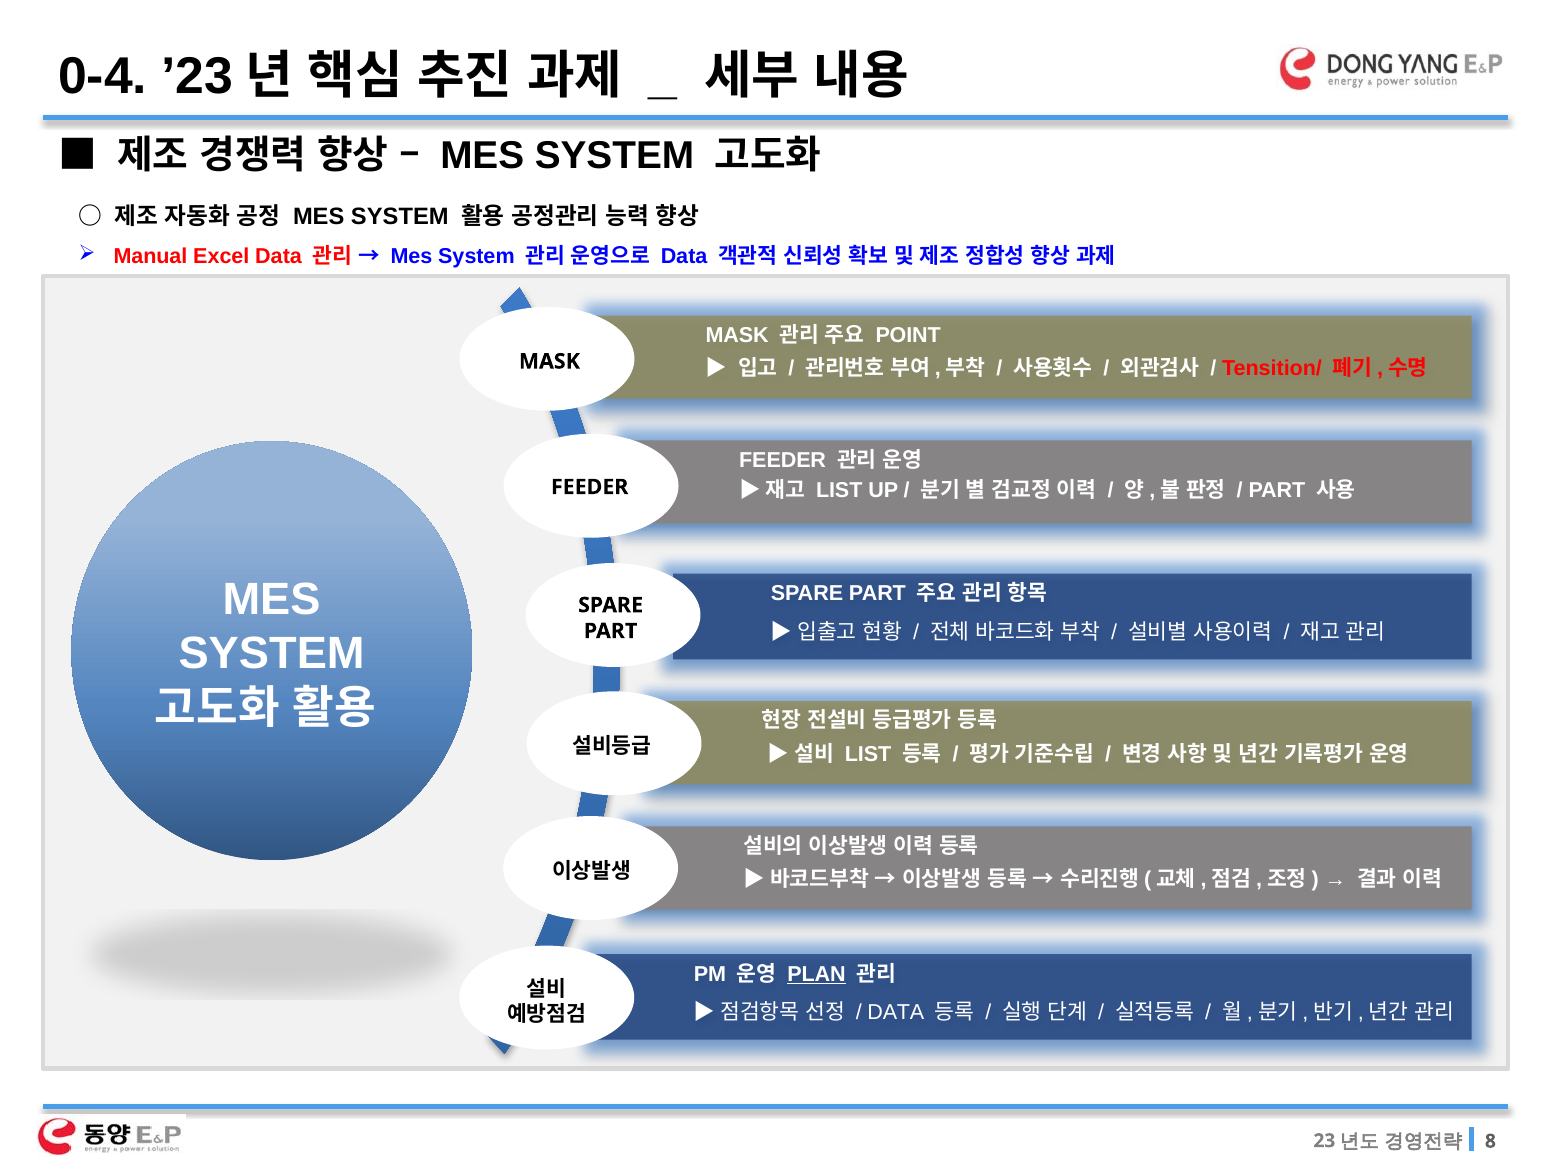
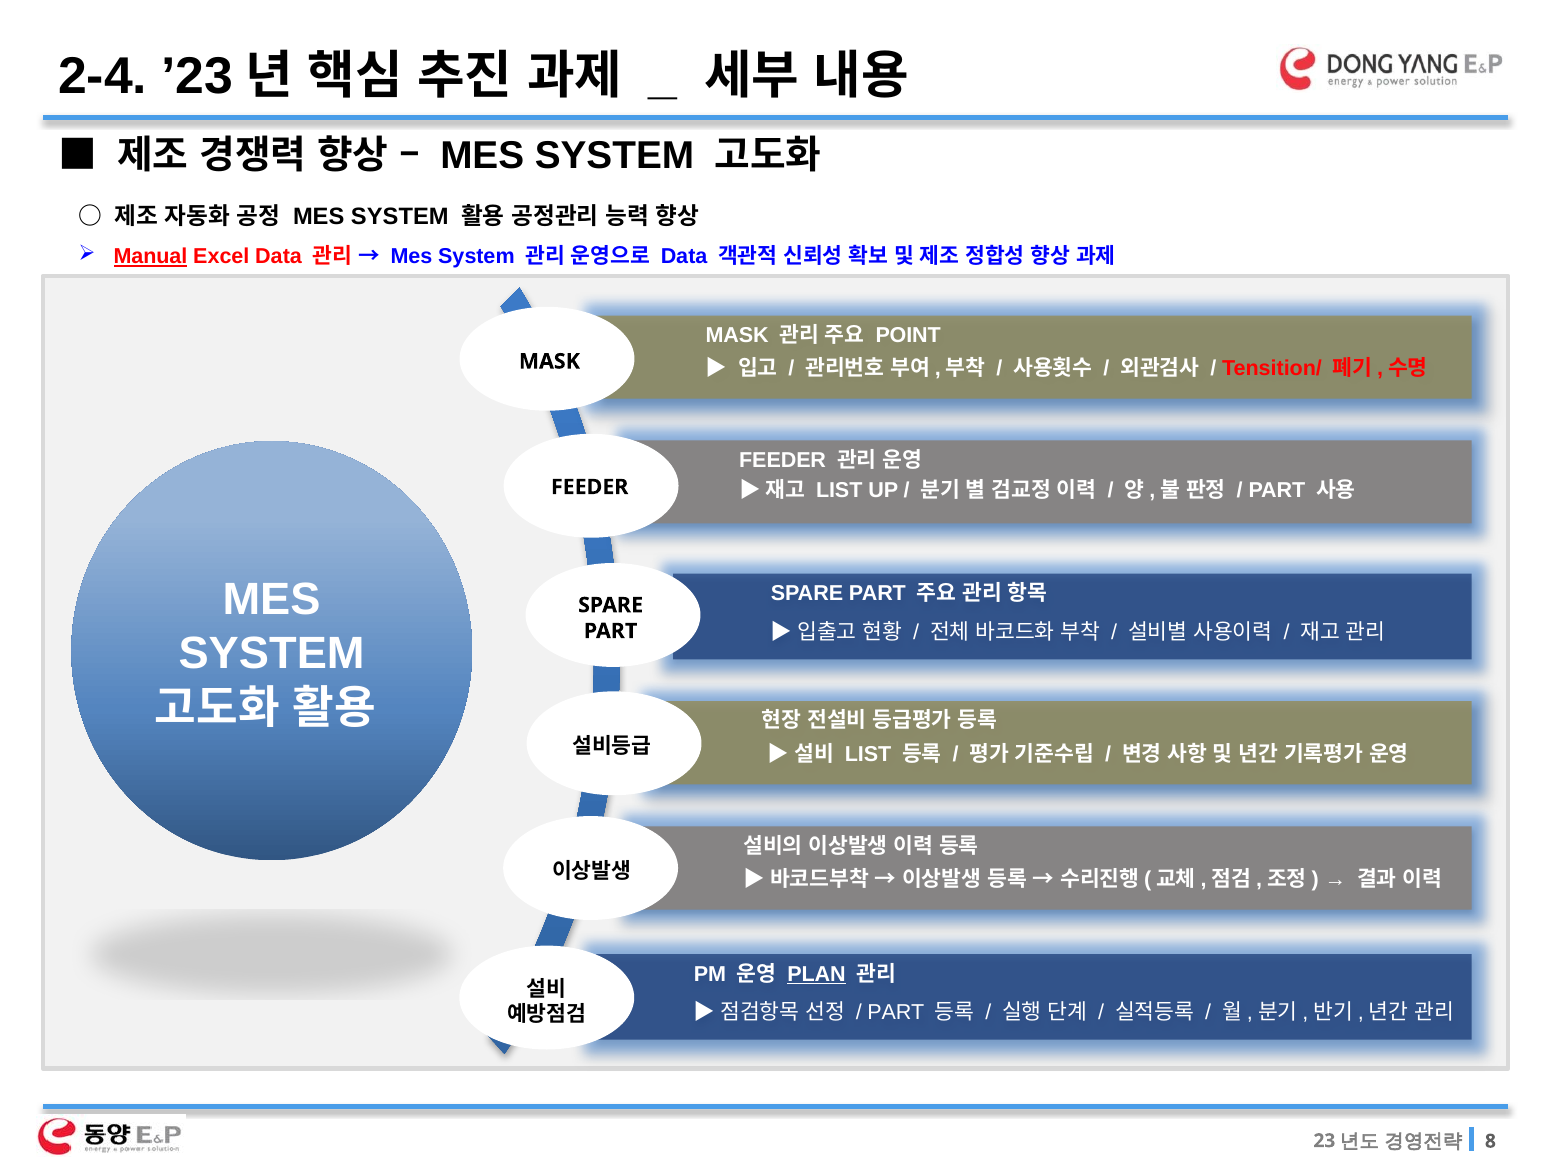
0-4: 0-4 -> 2-4
Manual underline: none -> present
DATA at (896, 1013): DATA -> PART
